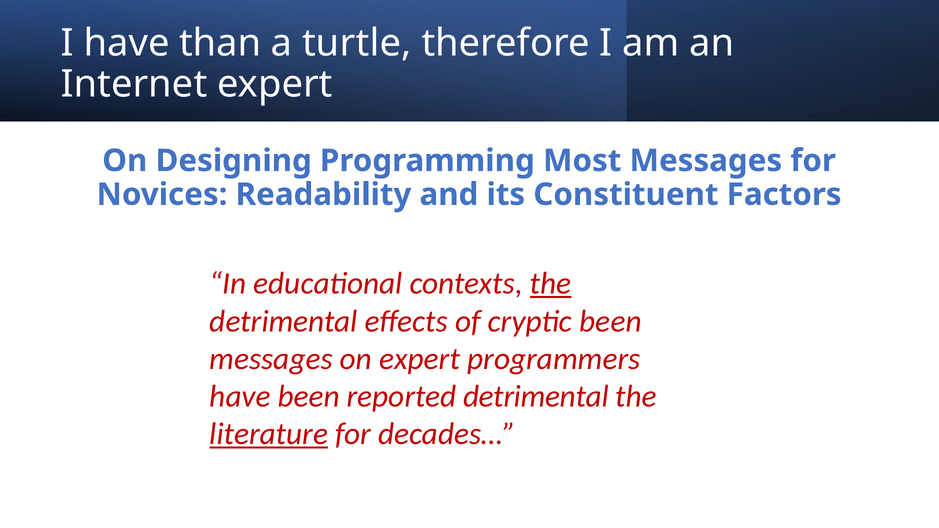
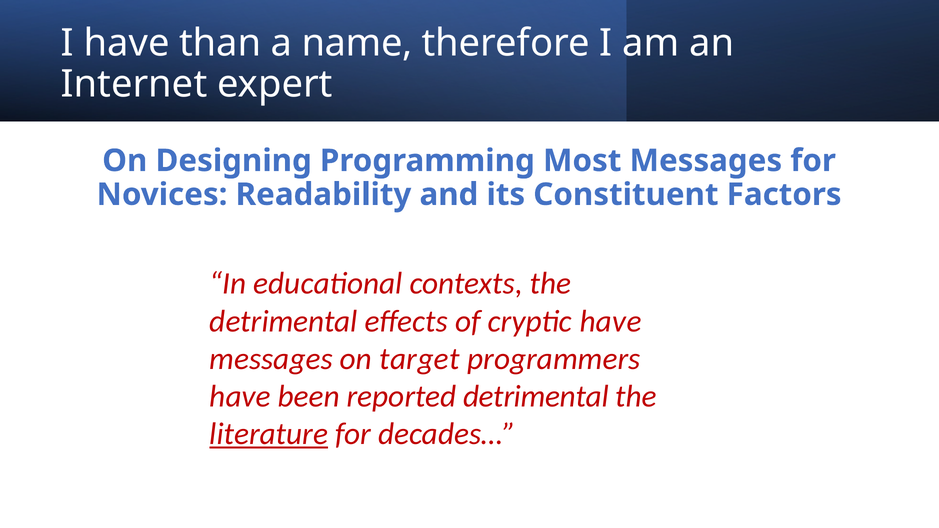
turtle: turtle -> name
the at (551, 284) underline: present -> none
cryptic been: been -> have
on expert: expert -> target
